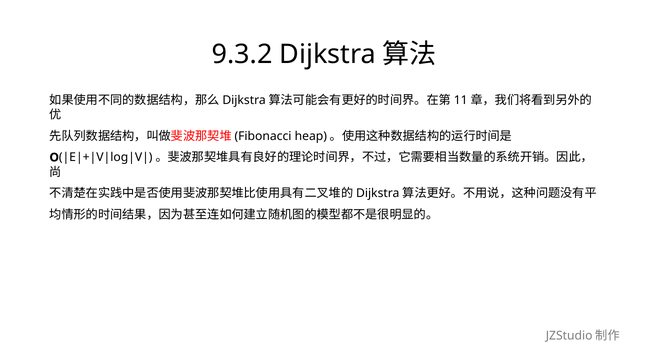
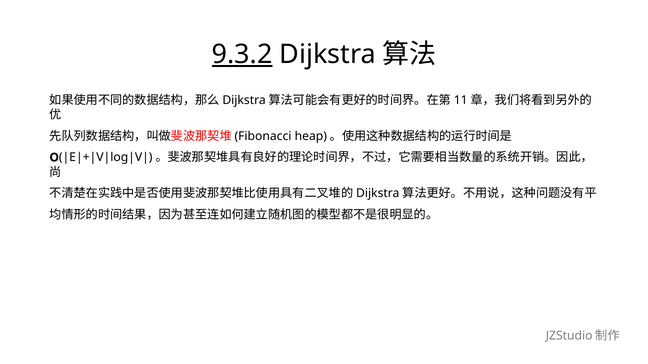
9.3.2 underline: none -> present
